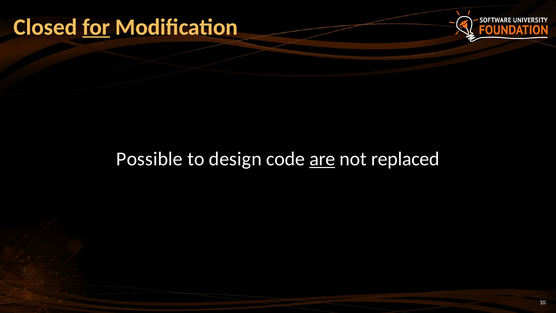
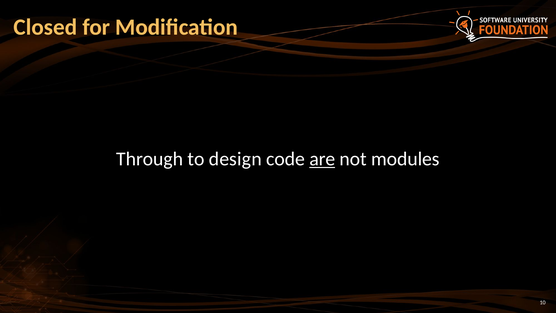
for underline: present -> none
Possible: Possible -> Through
replaced: replaced -> modules
